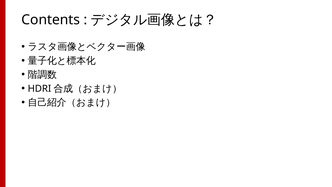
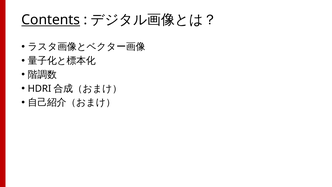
Contents underline: none -> present
